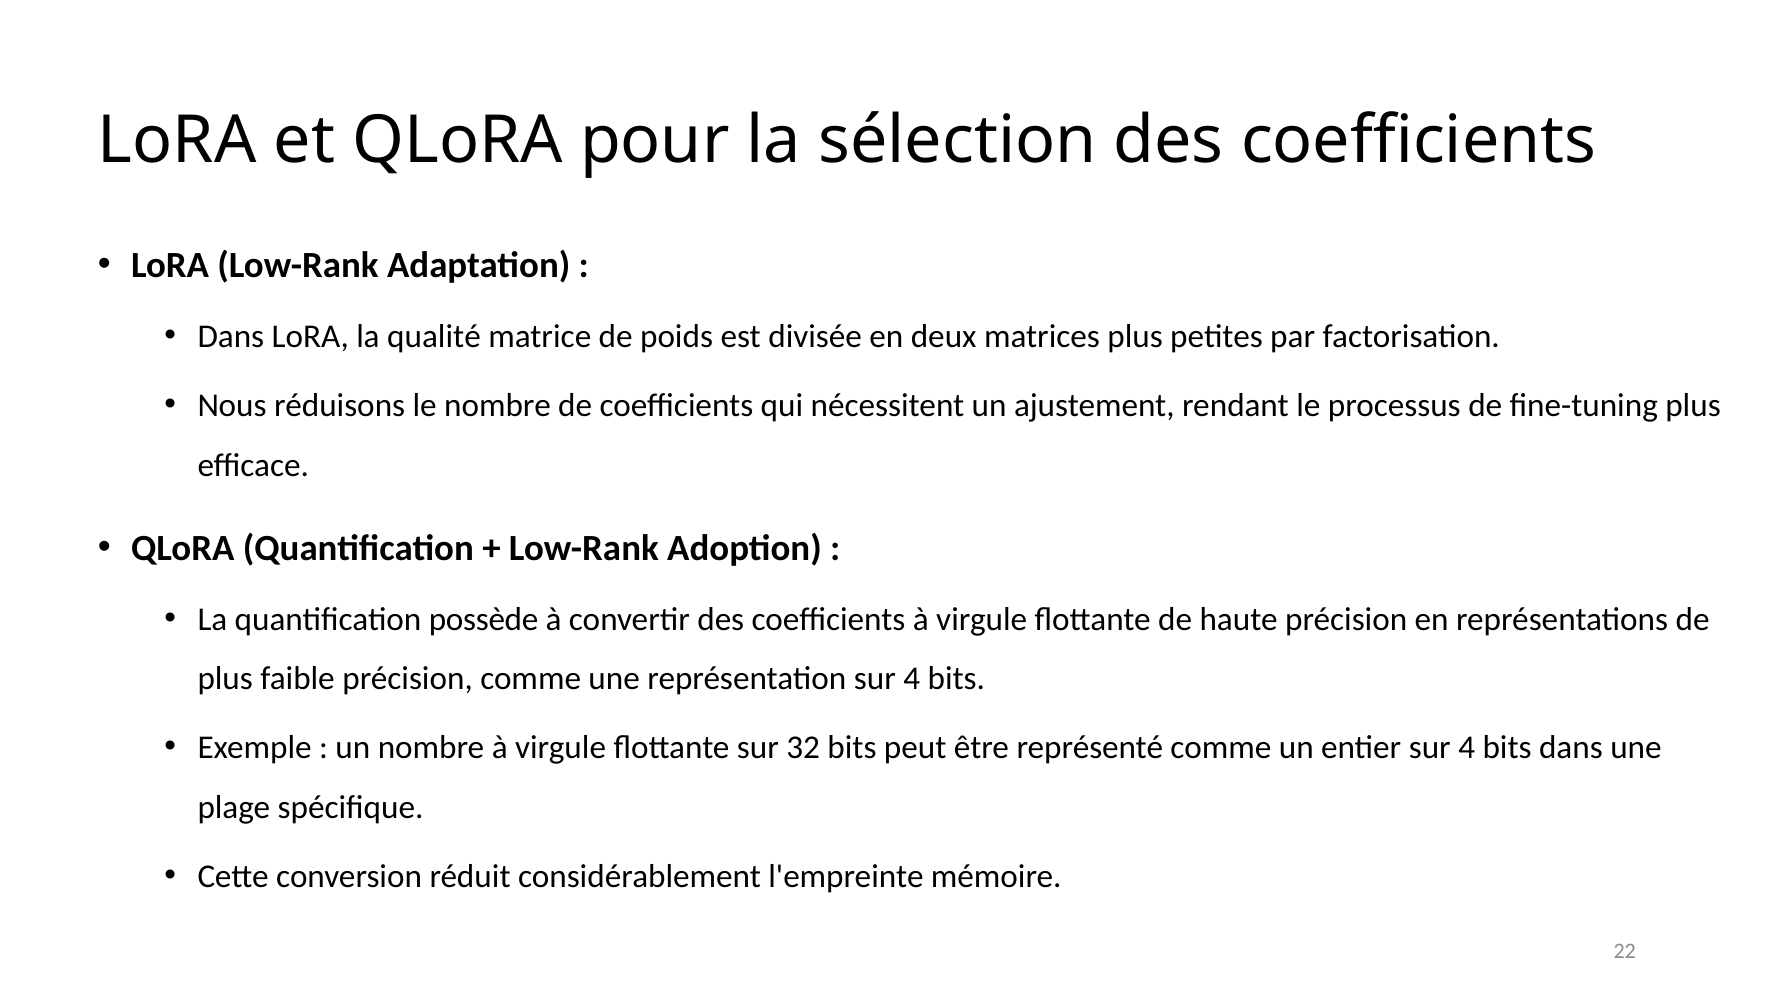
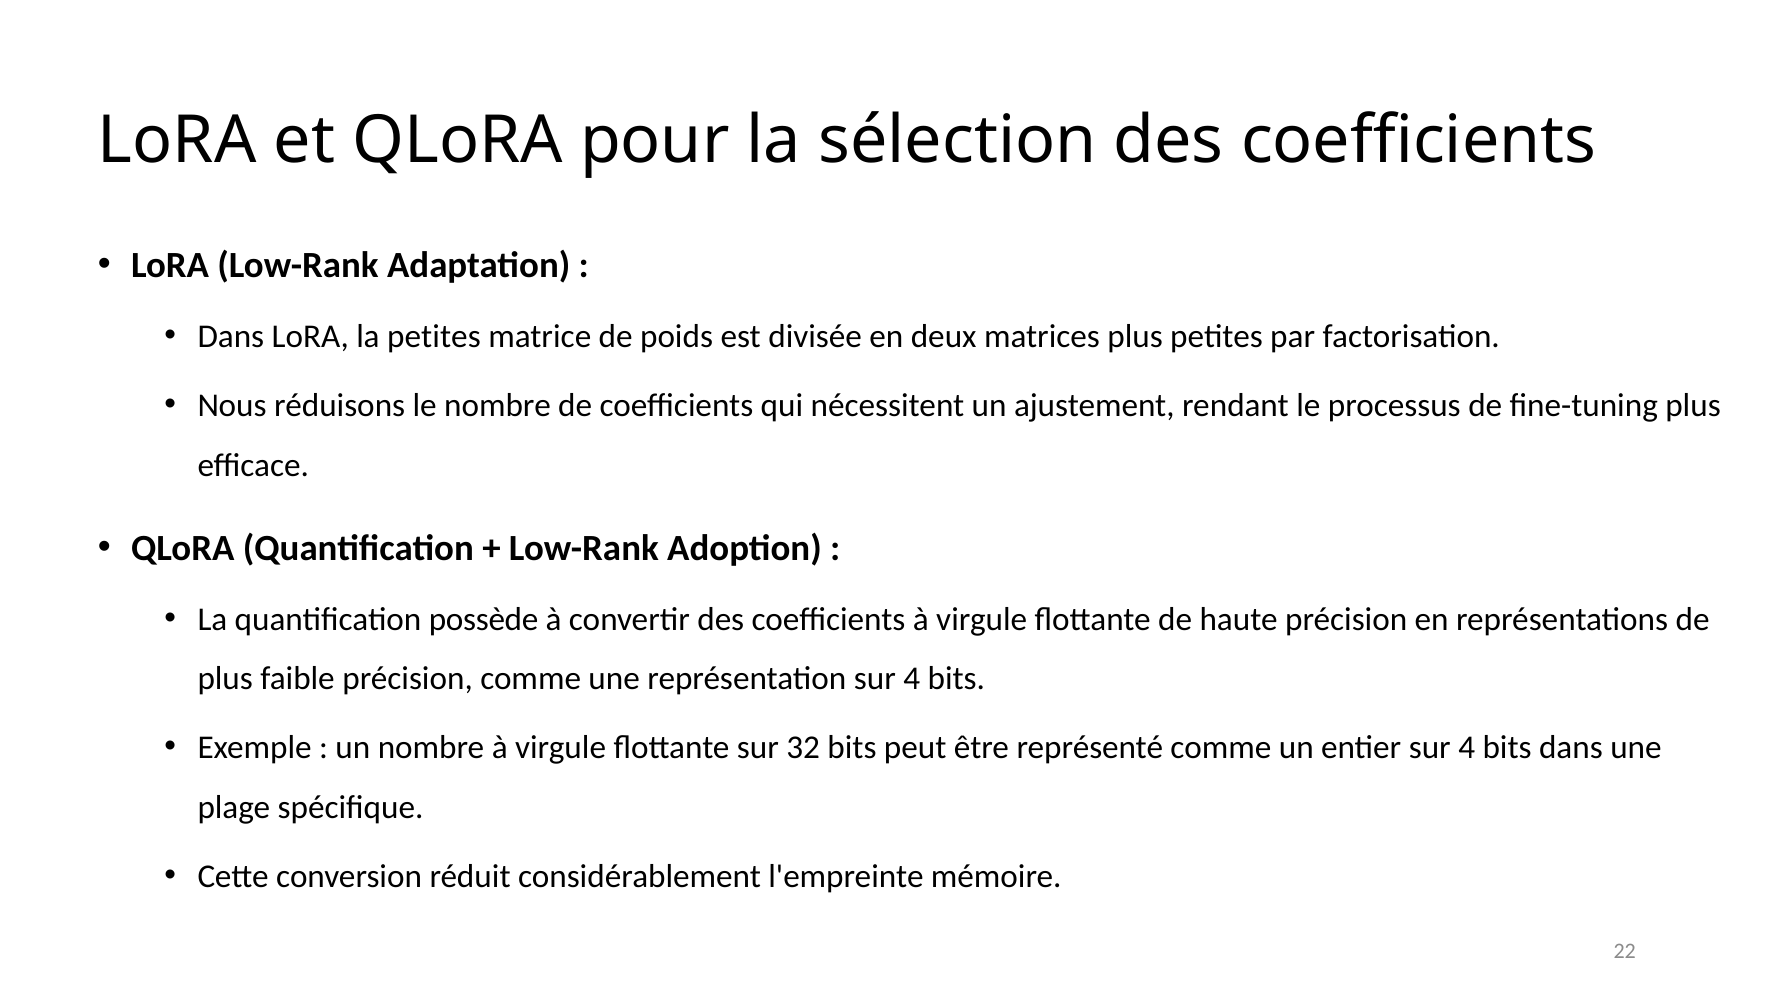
la qualité: qualité -> petites
